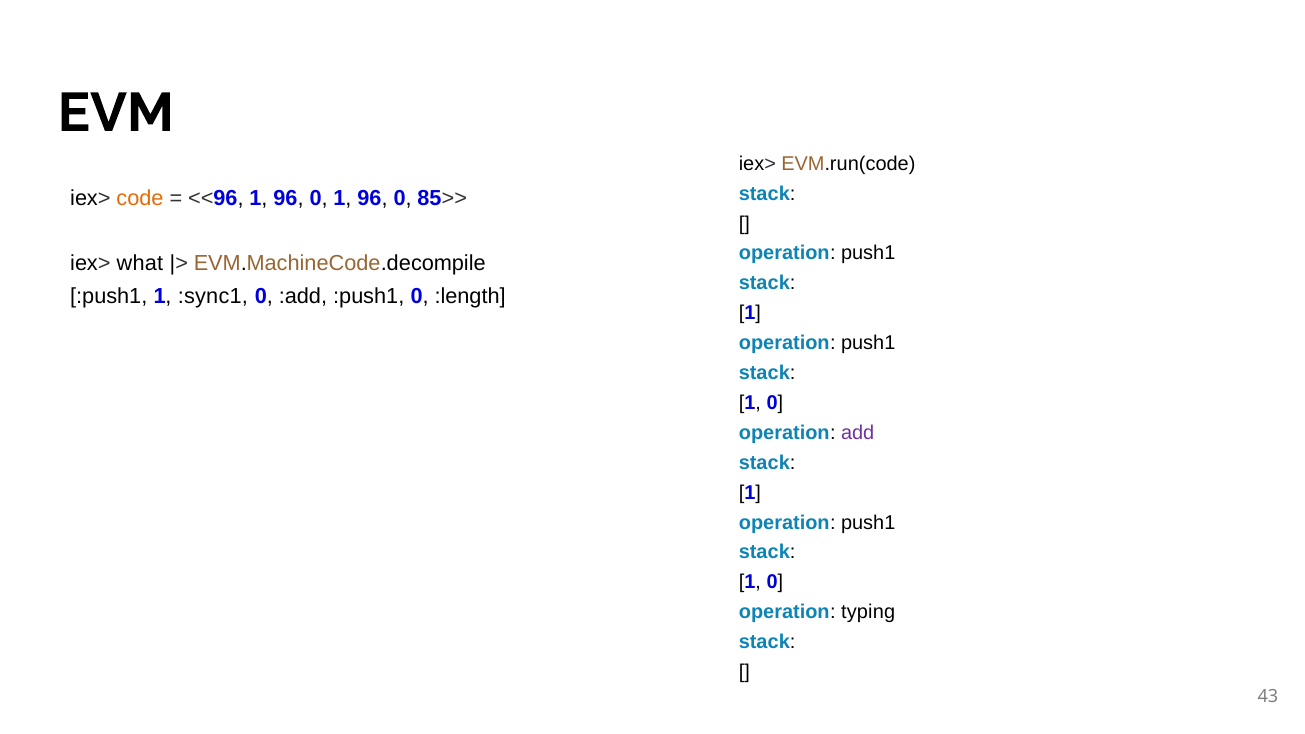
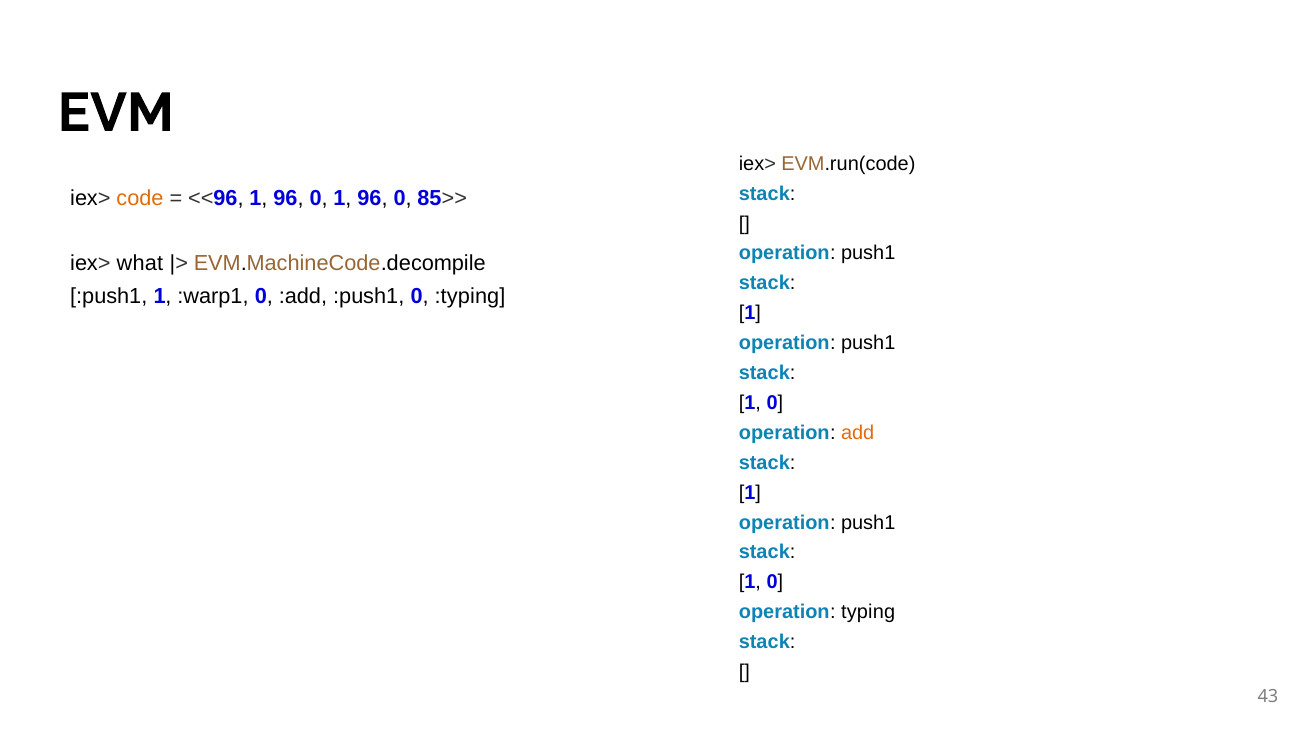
:sync1: :sync1 -> :warp1
:length: :length -> :typing
add colour: purple -> orange
